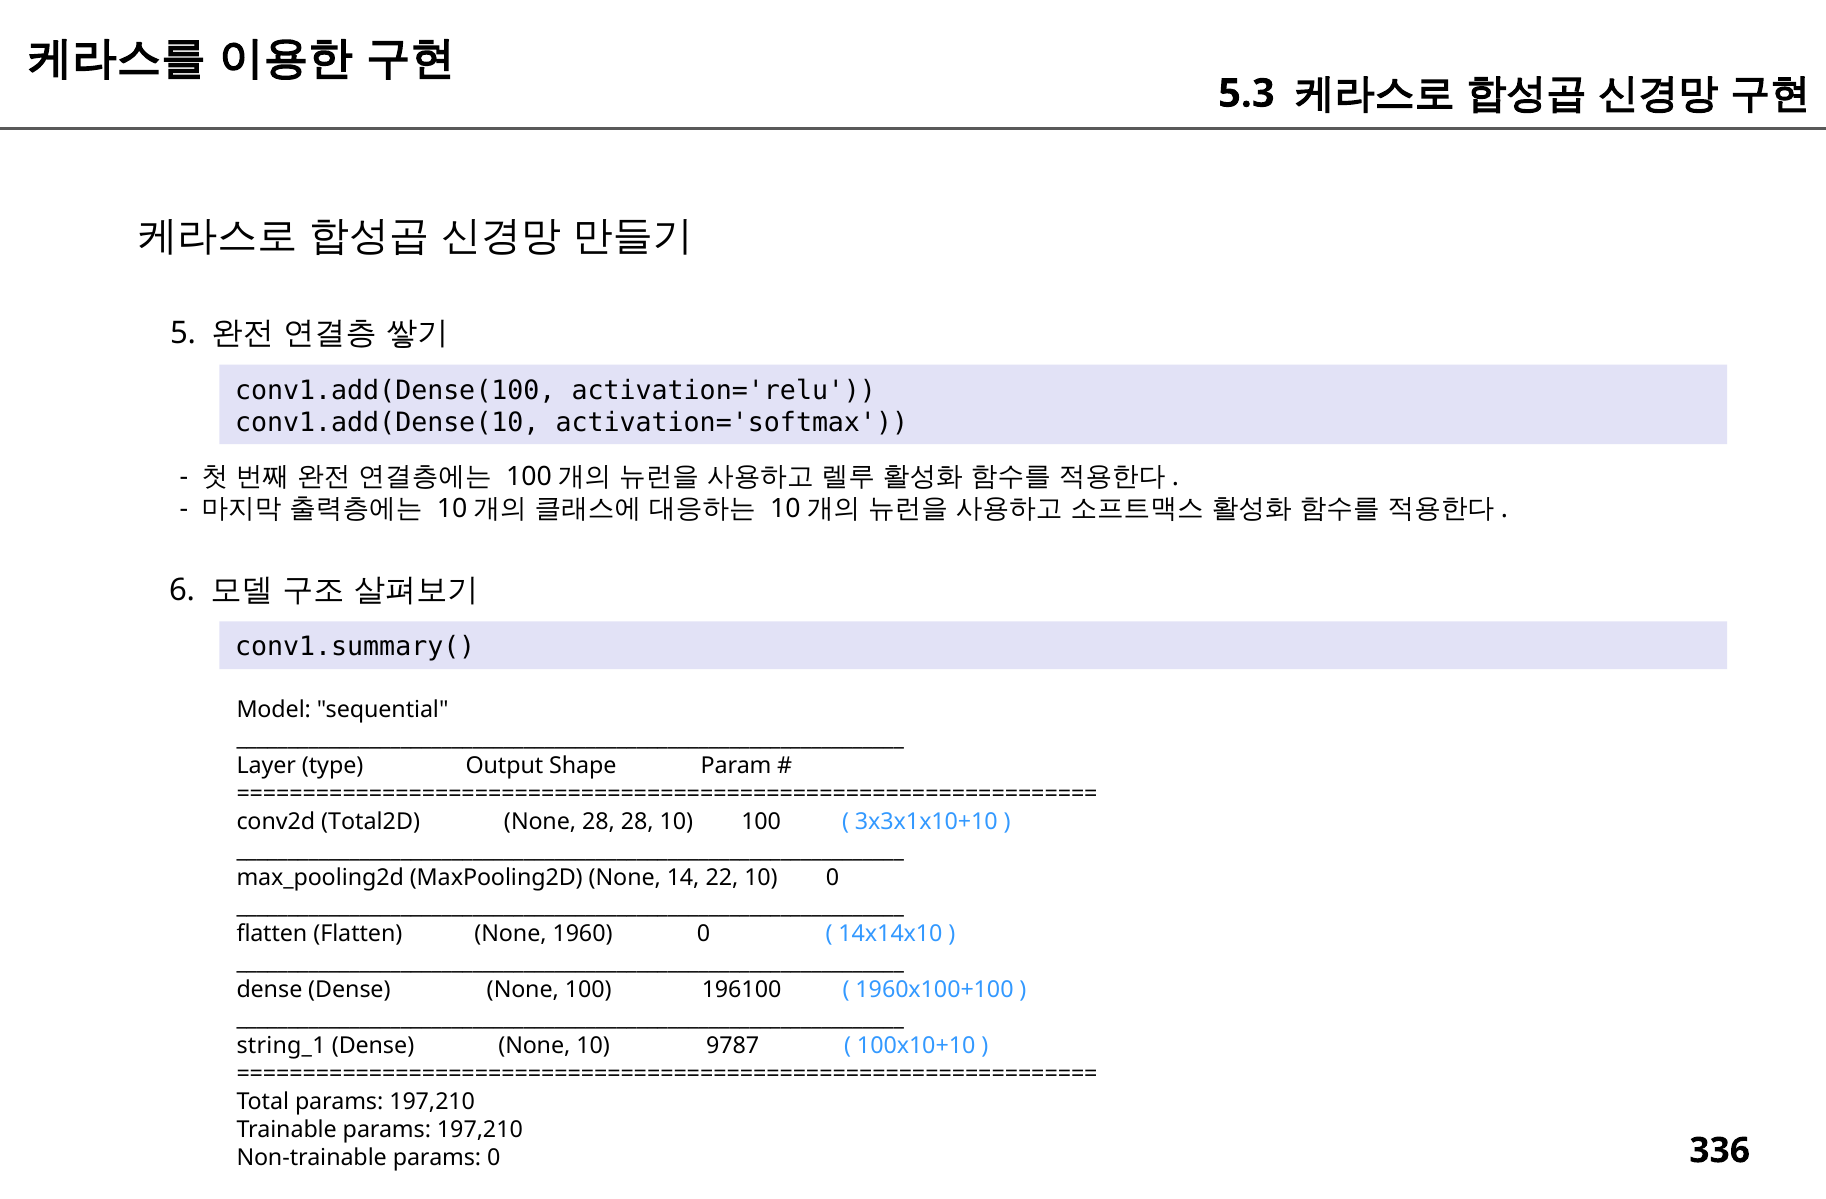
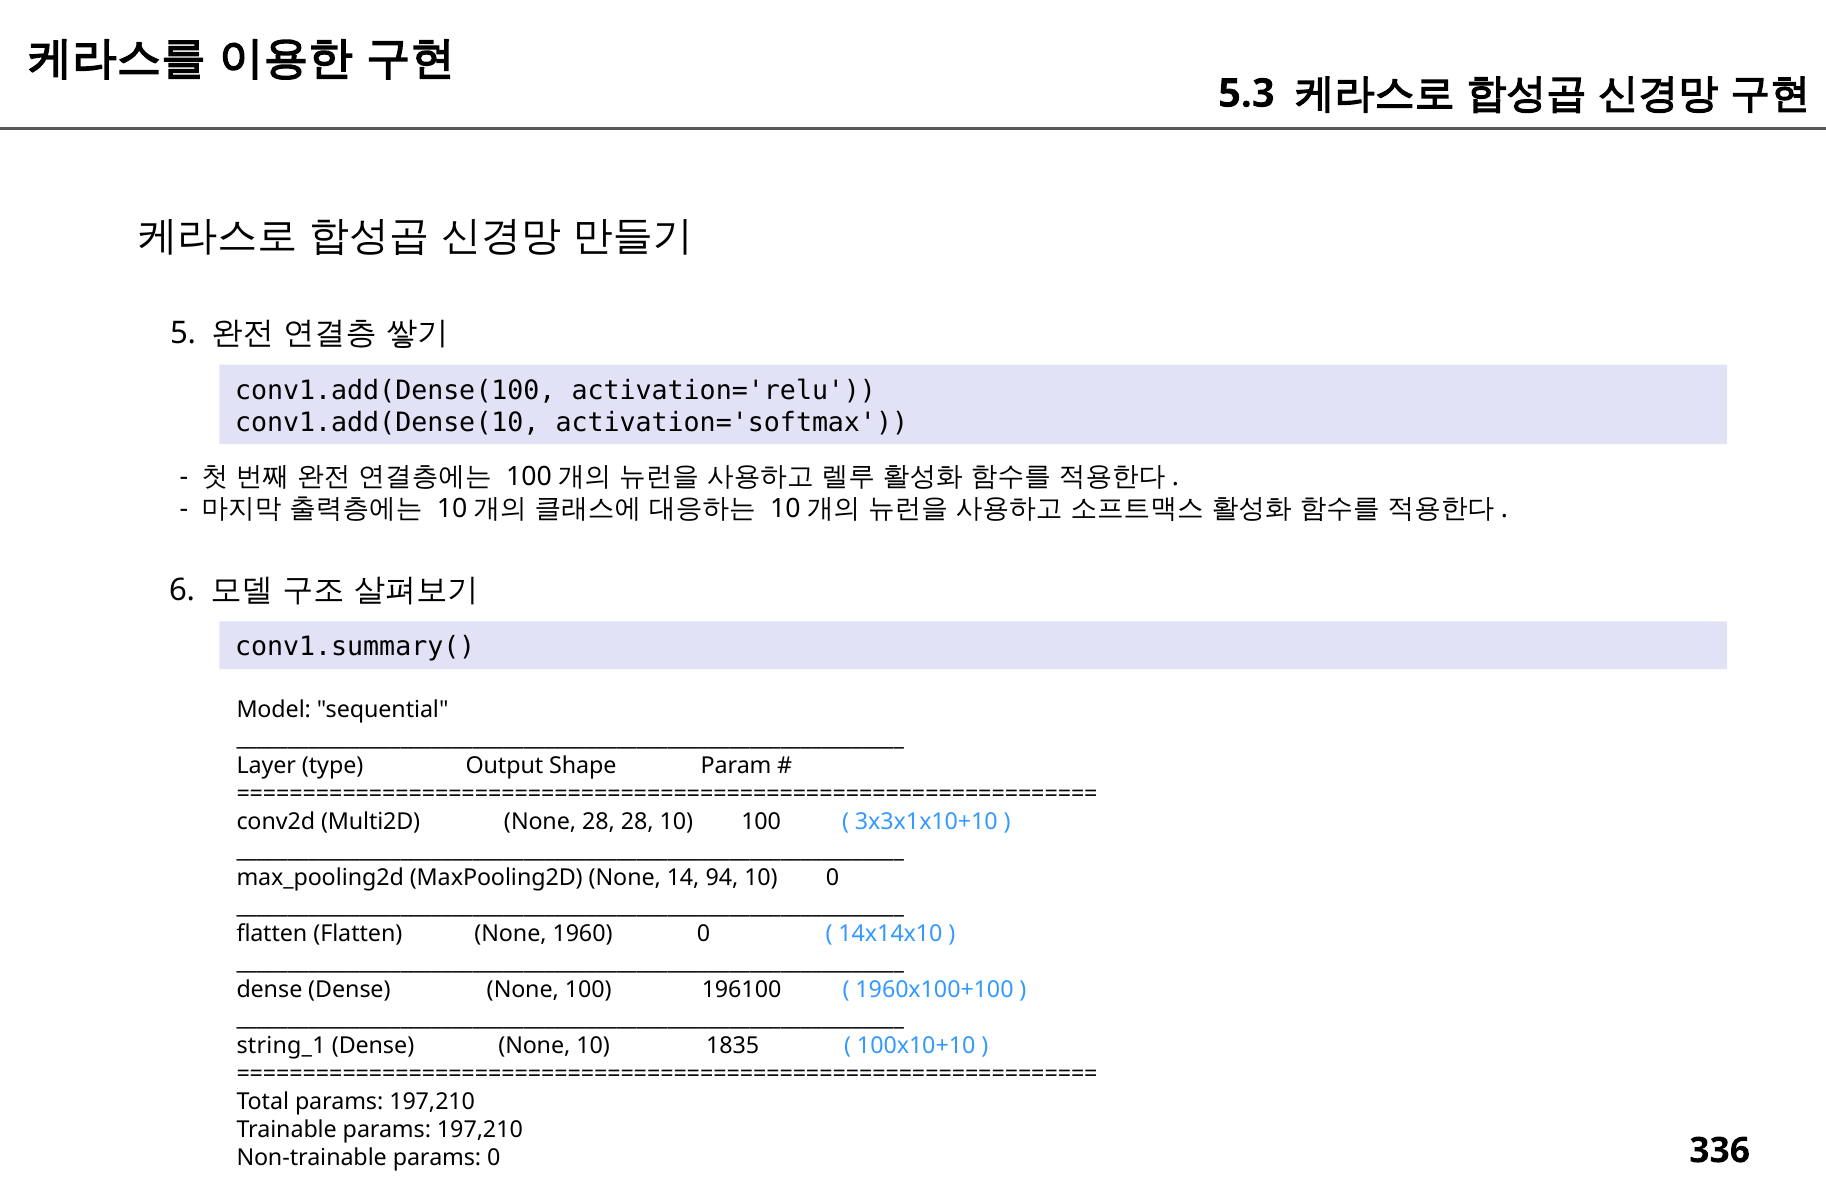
Total2D: Total2D -> Multi2D
22: 22 -> 94
9787: 9787 -> 1835
